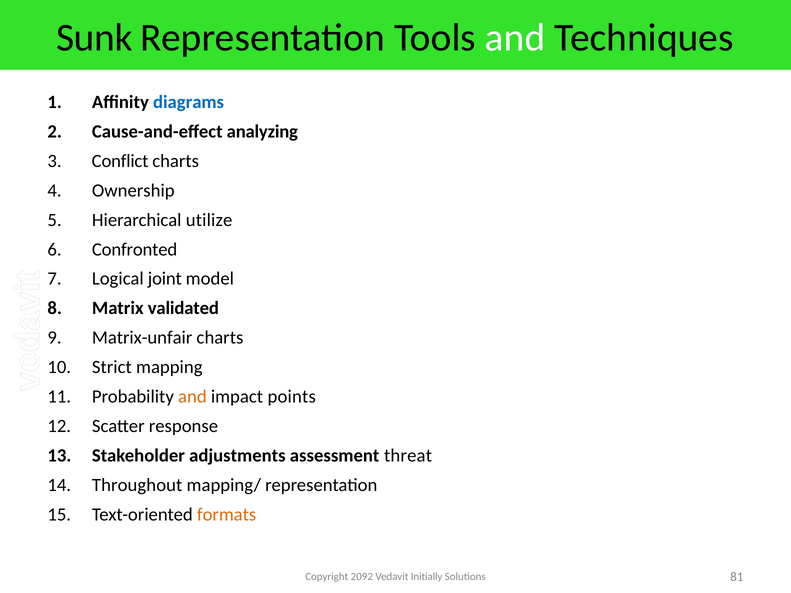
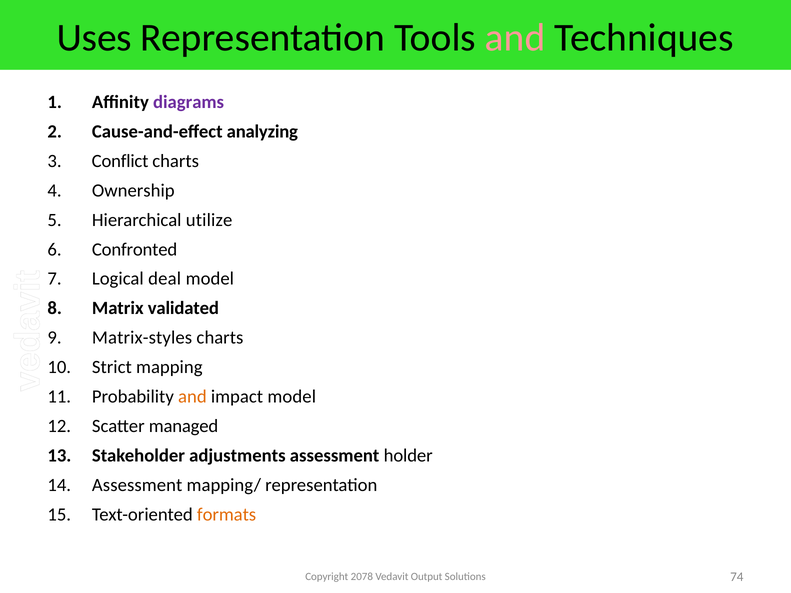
Sunk: Sunk -> Uses
and at (515, 38) colour: white -> pink
diagrams colour: blue -> purple
joint: joint -> deal
Matrix-unfair: Matrix-unfair -> Matrix-styles
impact points: points -> model
response: response -> managed
threat: threat -> holder
Throughout at (137, 485): Throughout -> Assessment
2092: 2092 -> 2078
Initially: Initially -> Output
81: 81 -> 74
